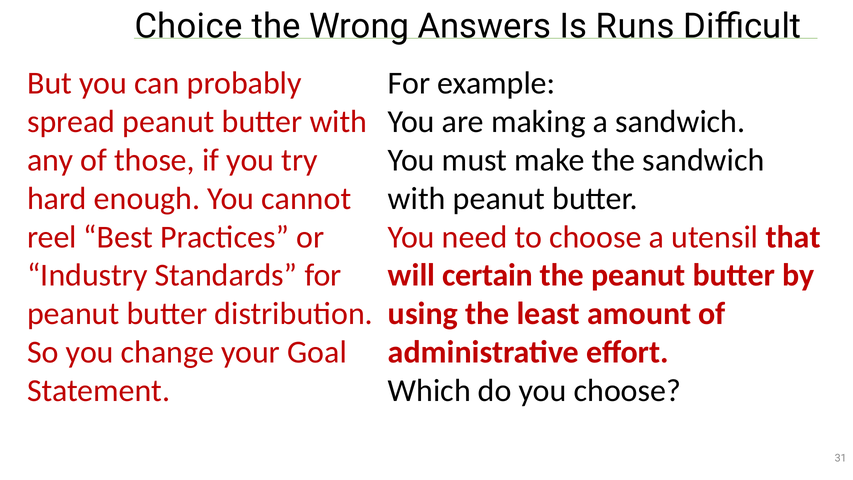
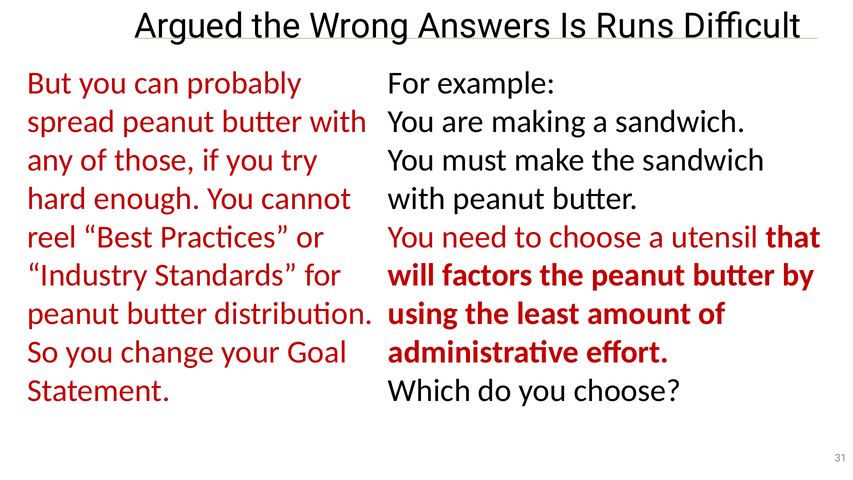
Choice: Choice -> Argued
certain: certain -> factors
